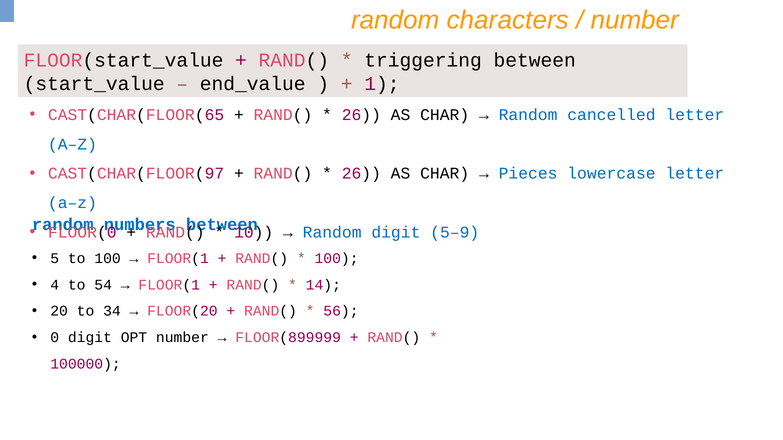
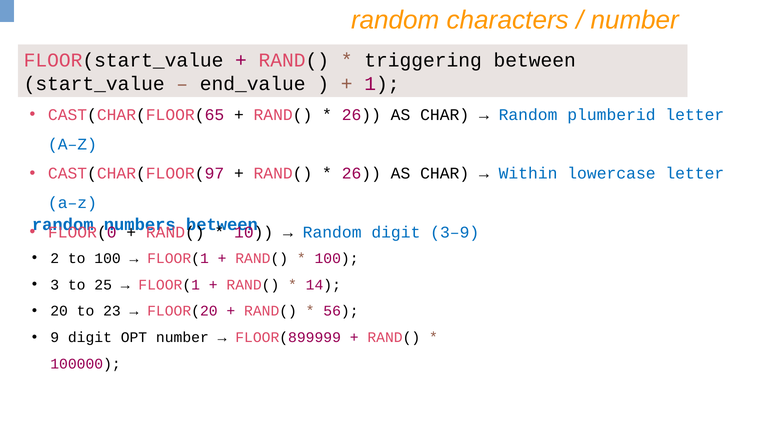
cancelled: cancelled -> plumberid
Pieces: Pieces -> Within
5–9: 5–9 -> 3–9
5: 5 -> 2
4: 4 -> 3
54: 54 -> 25
34: 34 -> 23
0: 0 -> 9
